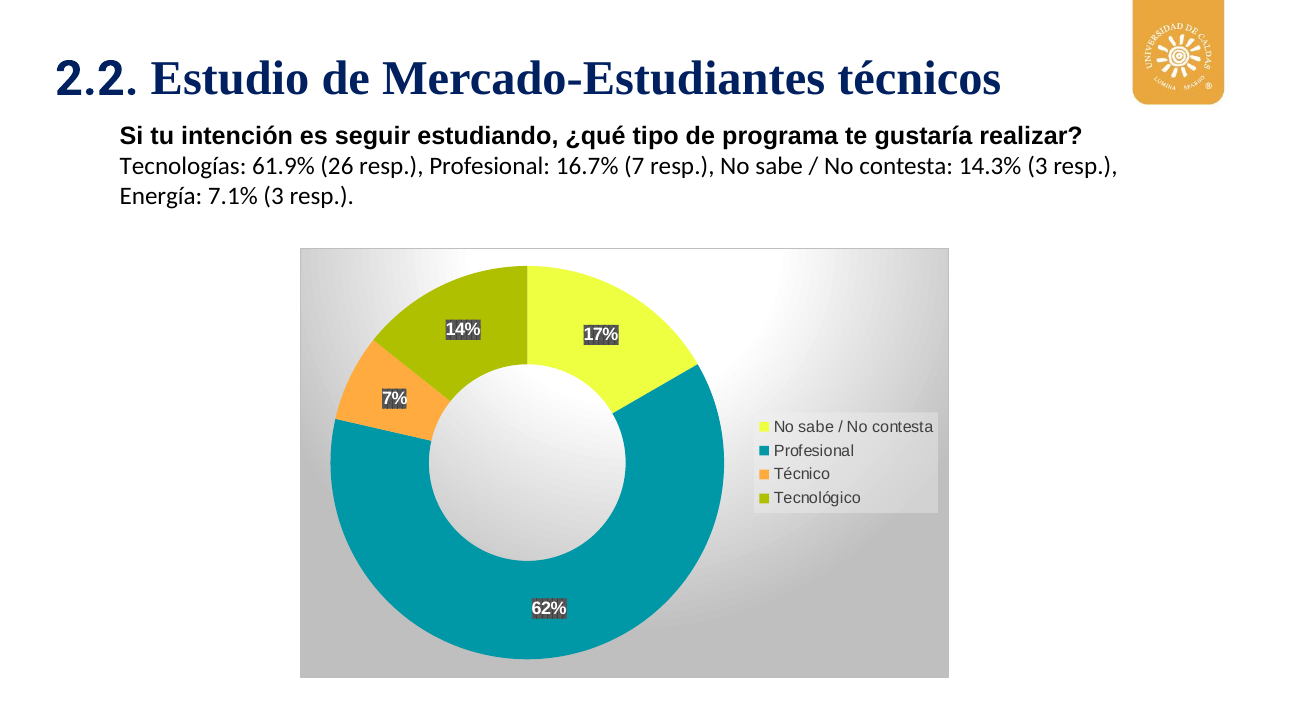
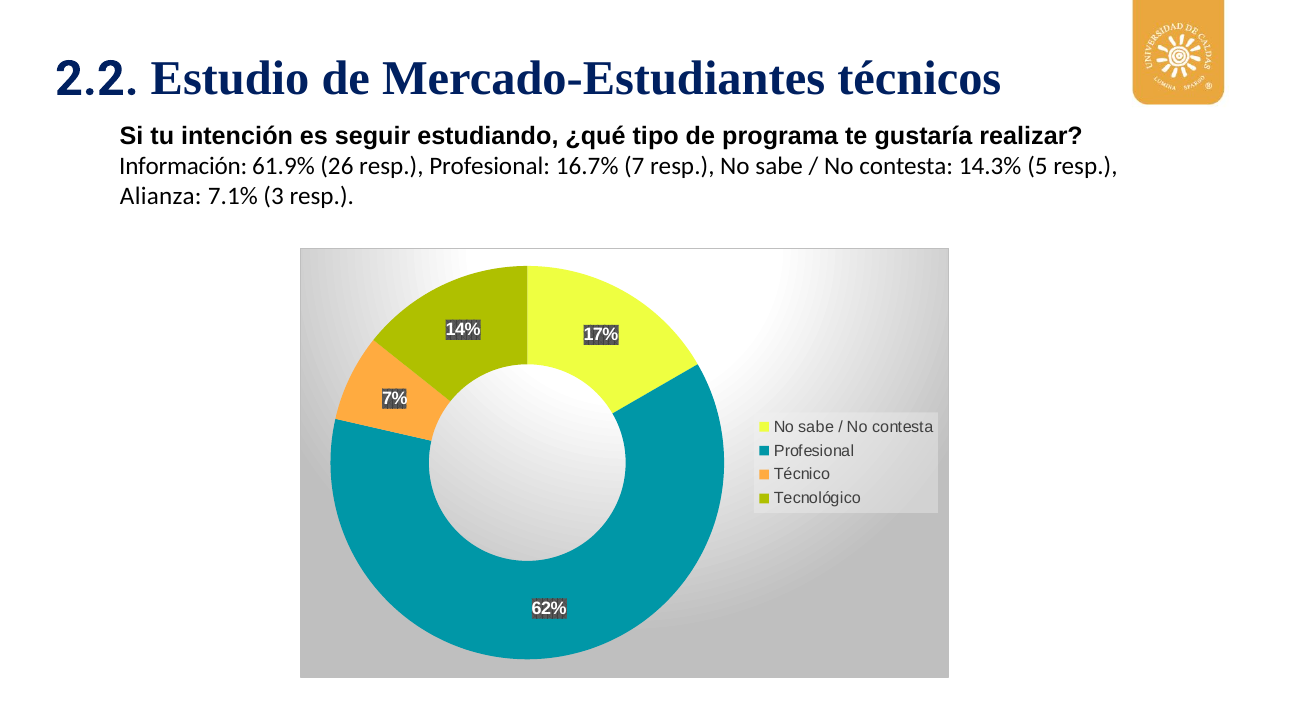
Tecnologías: Tecnologías -> Información
3 at (1037, 166): 3 -> 5
Energía: Energía -> Alianza
